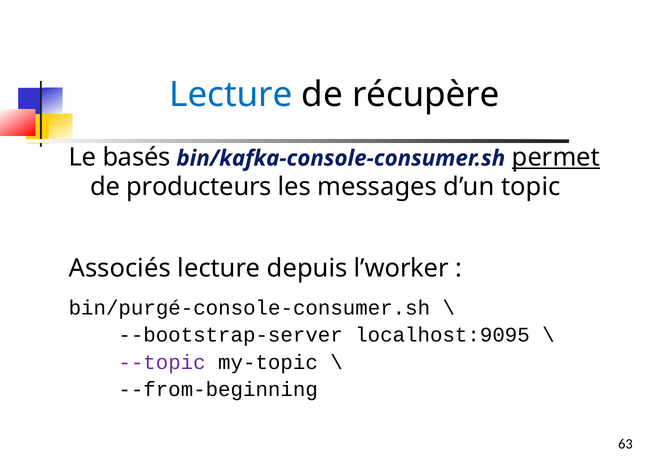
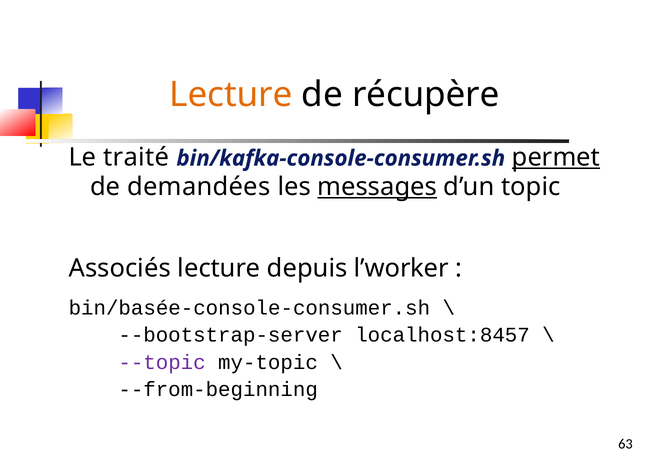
Lecture at (231, 95) colour: blue -> orange
basés: basés -> traité
producteurs: producteurs -> demandées
messages underline: none -> present
bin/purgé-console-consumer.sh: bin/purgé-console-consumer.sh -> bin/basée-console-consumer.sh
localhost:9095: localhost:9095 -> localhost:8457
